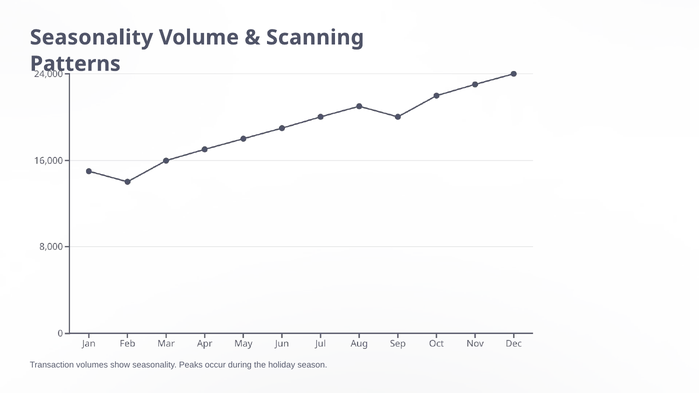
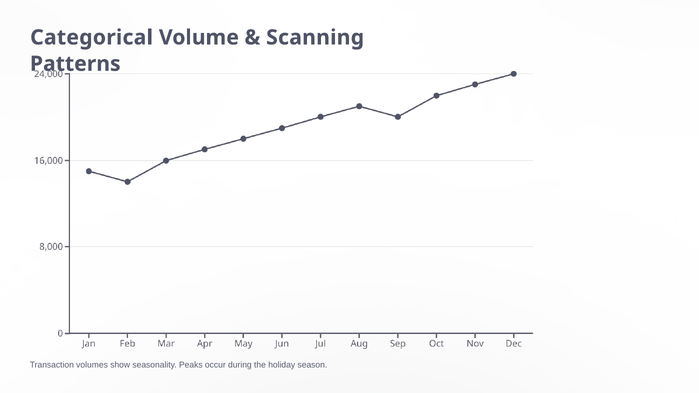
Seasonality at (92, 37): Seasonality -> Categorical
